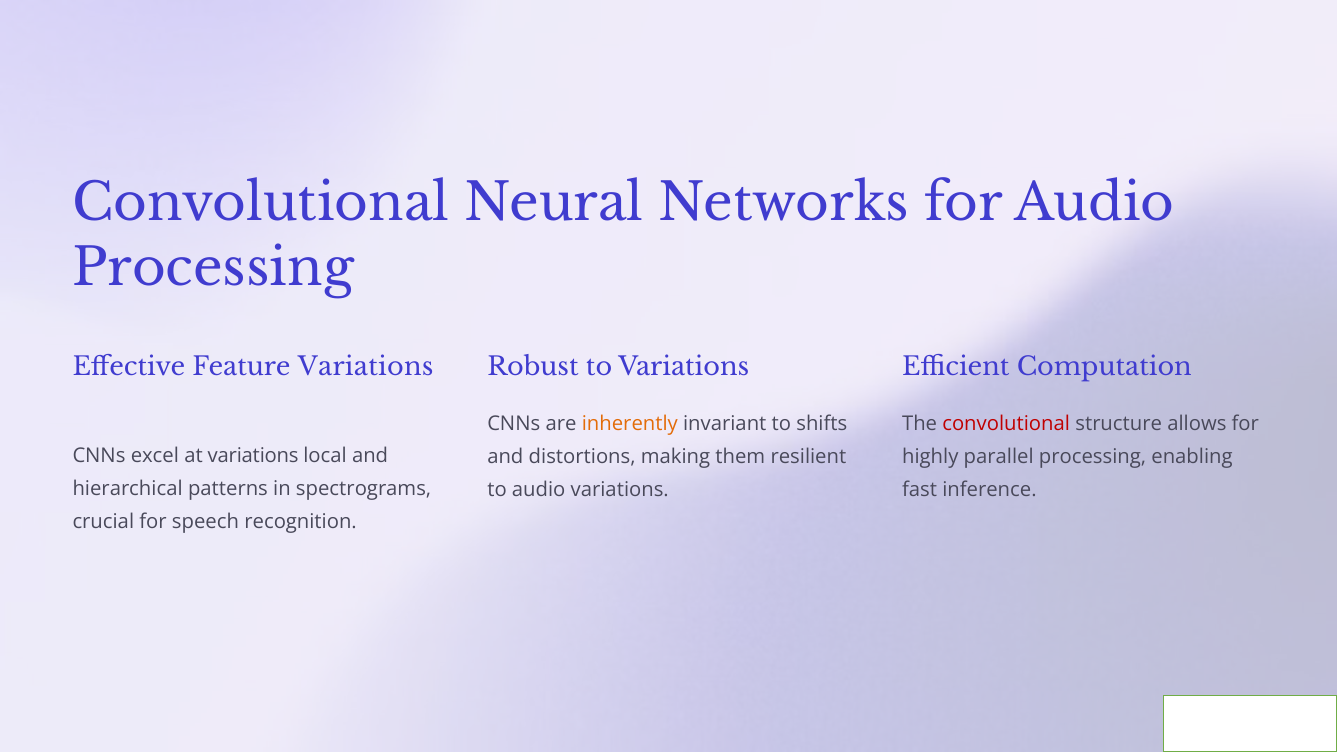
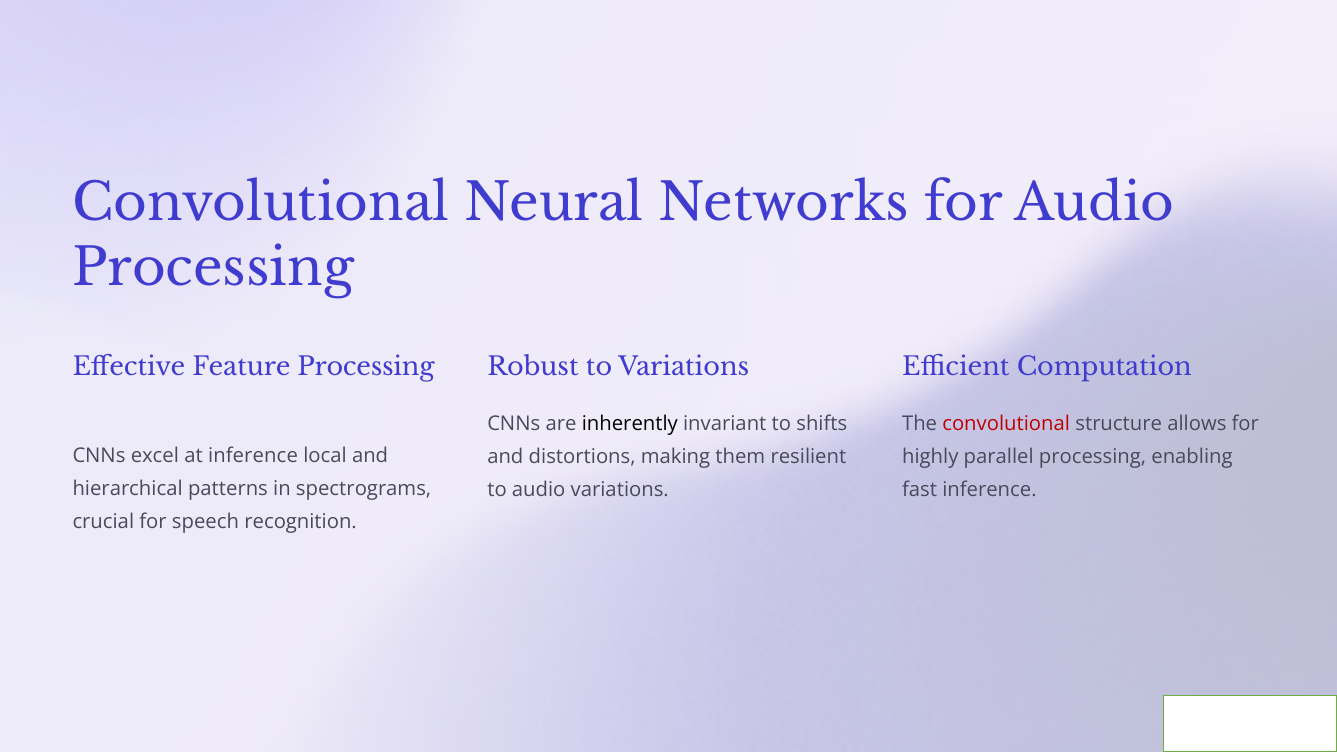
Feature Variations: Variations -> Processing
inherently colour: orange -> black
at variations: variations -> inference
